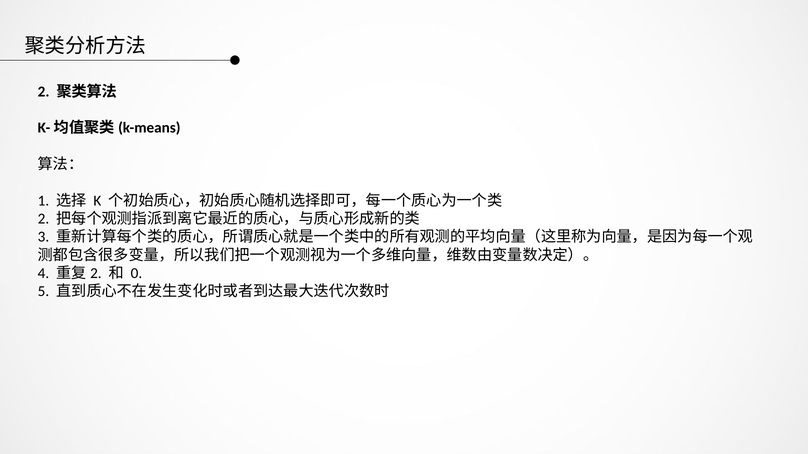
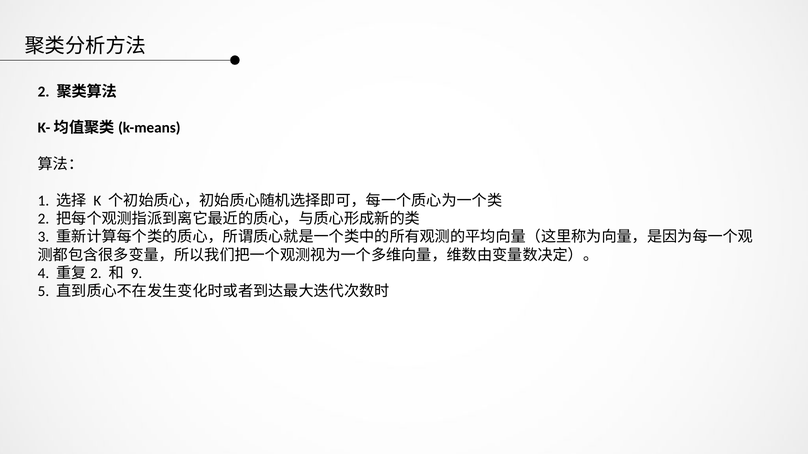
0: 0 -> 9
